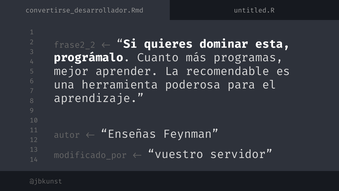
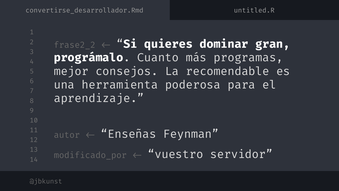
esta: esta -> gran
aprender: aprender -> consejos
